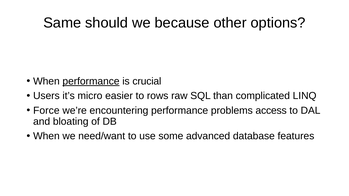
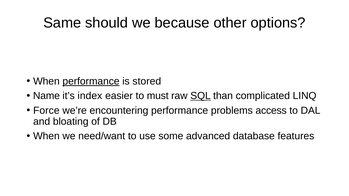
crucial: crucial -> stored
Users: Users -> Name
micro: micro -> index
rows: rows -> must
SQL underline: none -> present
